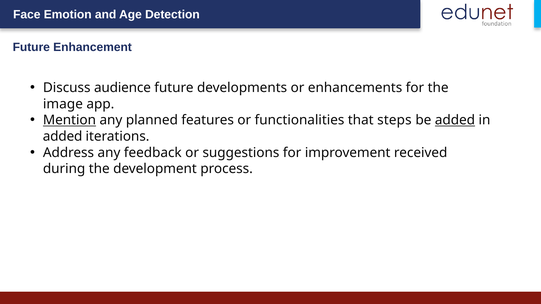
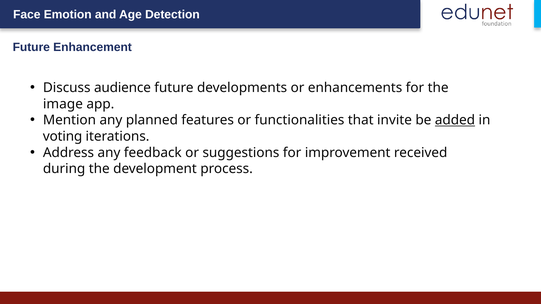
Mention underline: present -> none
steps: steps -> invite
added at (63, 137): added -> voting
